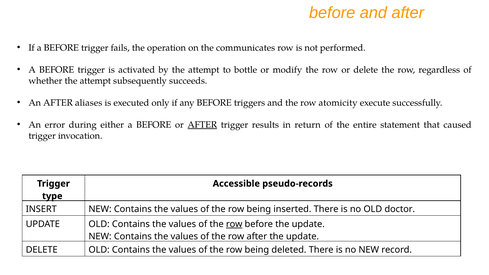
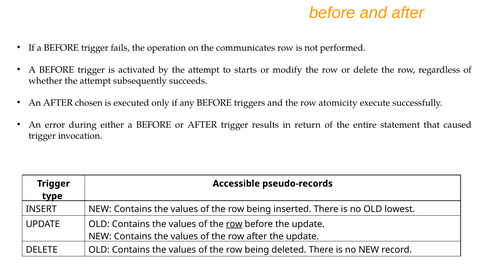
bottle: bottle -> starts
aliases: aliases -> chosen
AFTER at (202, 125) underline: present -> none
doctor: doctor -> lowest
